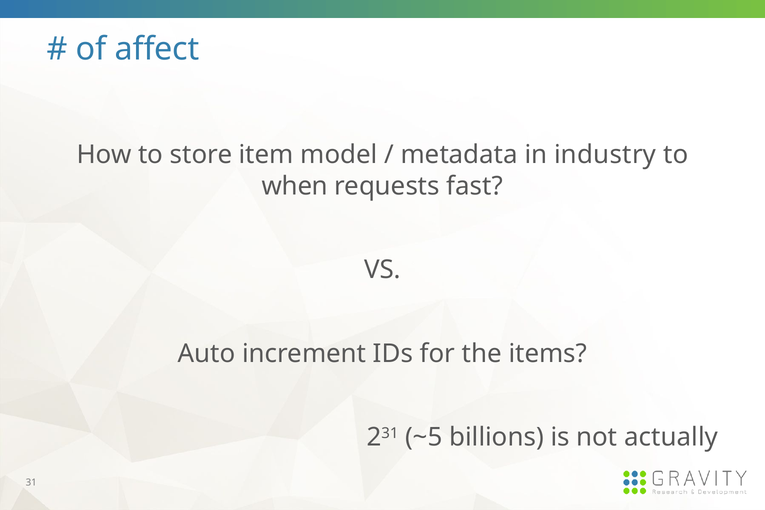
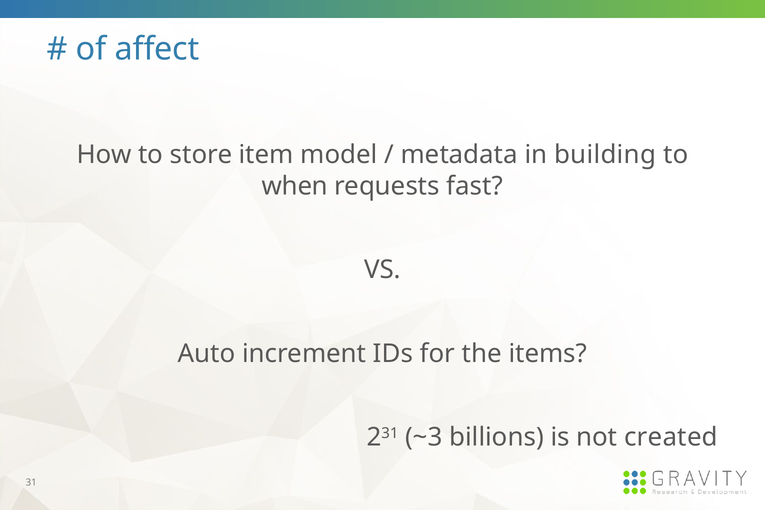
industry: industry -> building
~5: ~5 -> ~3
actually: actually -> created
